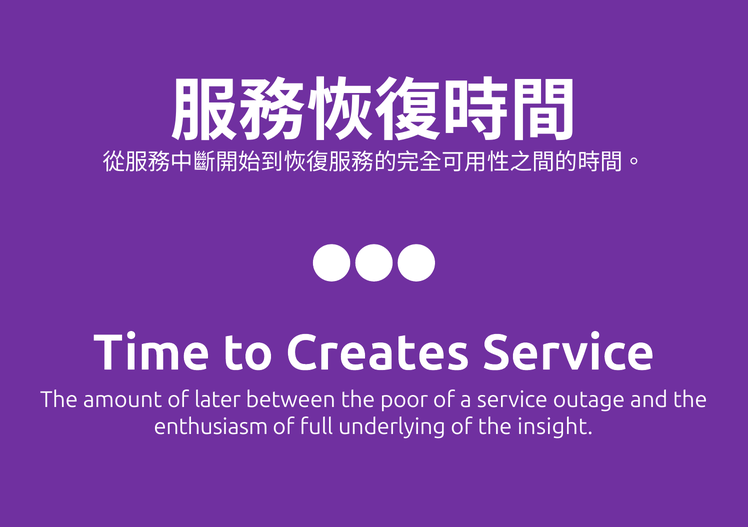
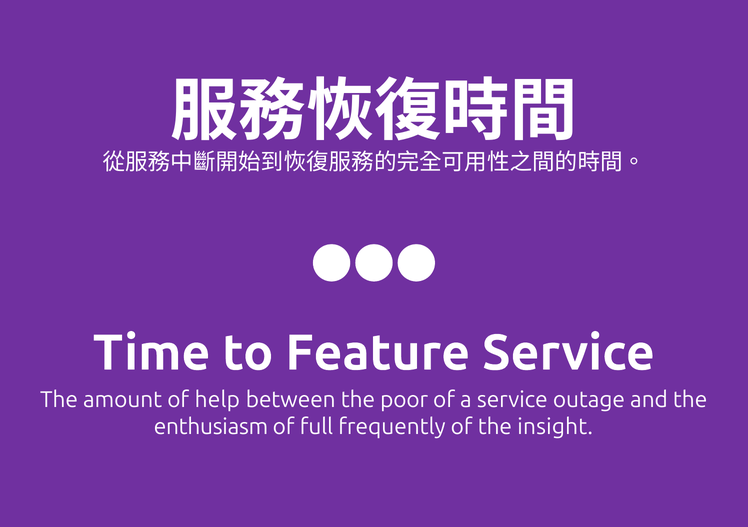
Creates: Creates -> Feature
later: later -> help
underlying: underlying -> frequently
